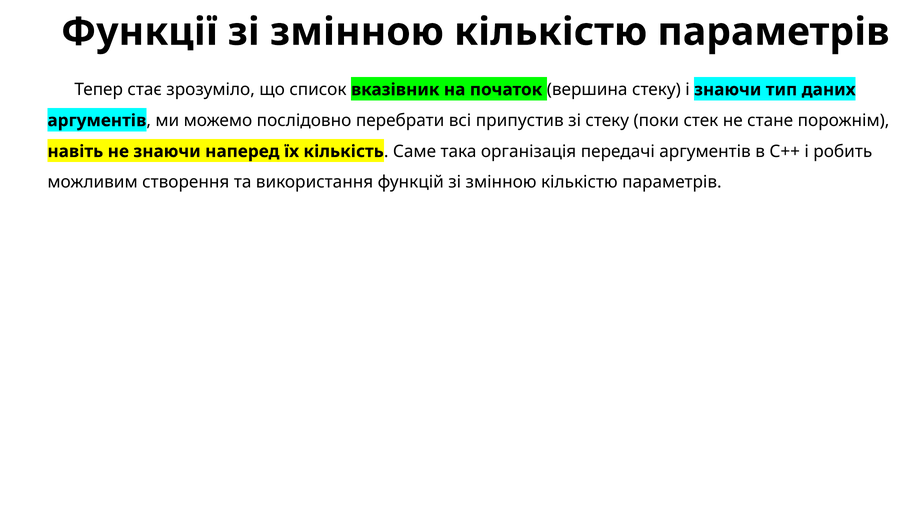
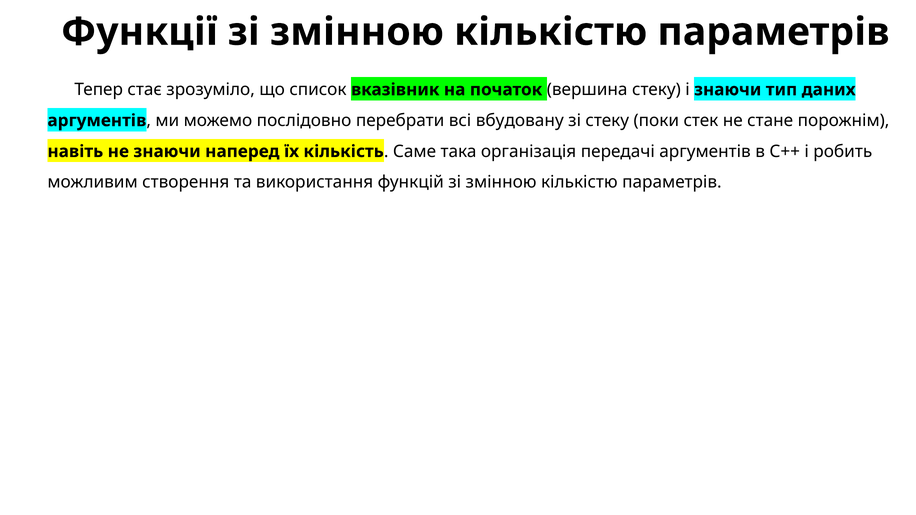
припустив: припустив -> вбудовану
